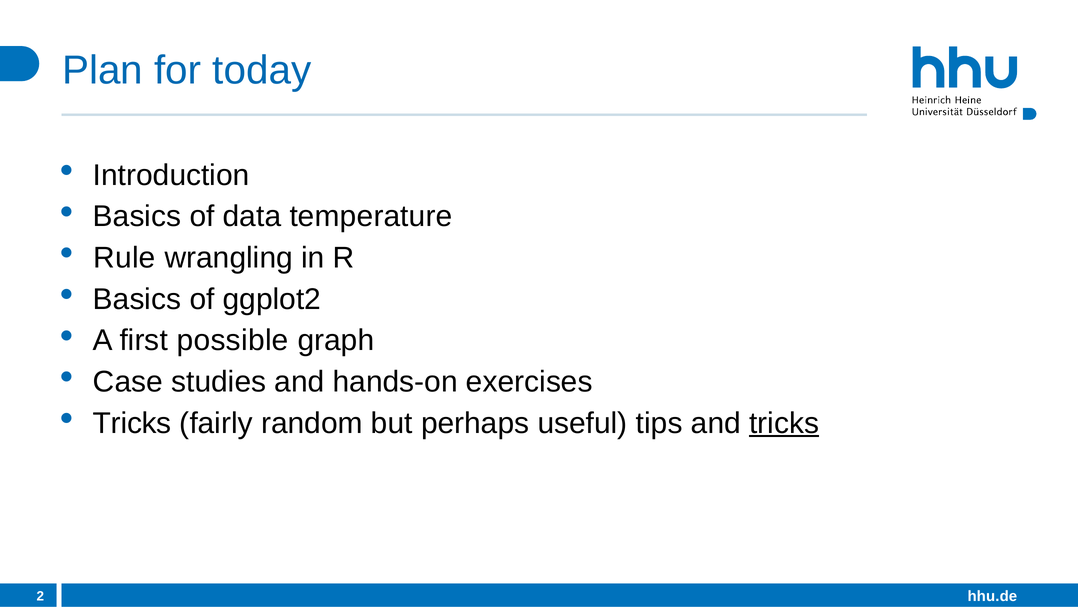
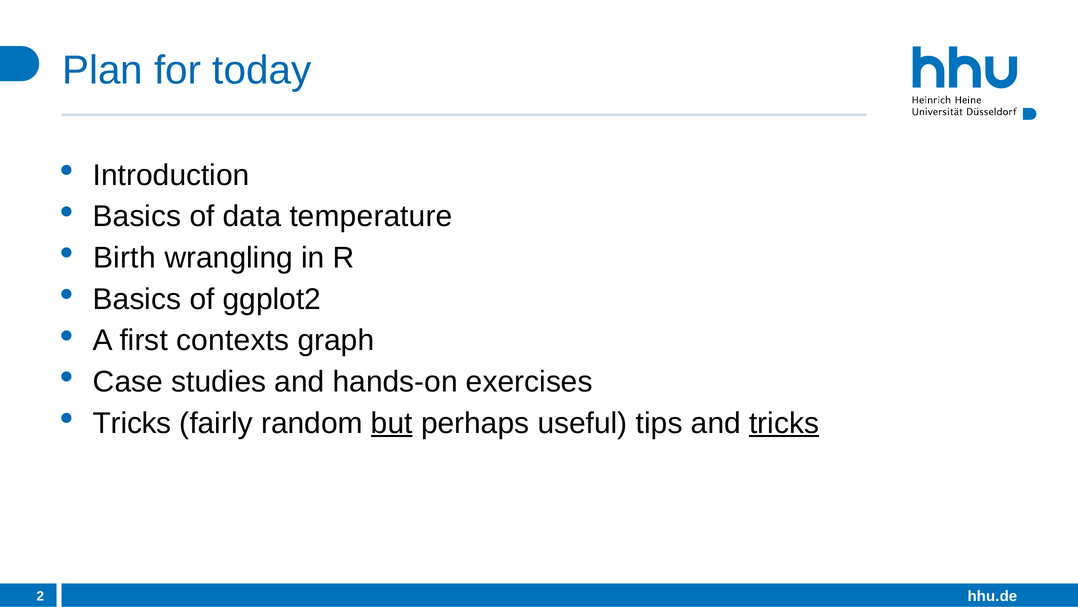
Rule: Rule -> Birth
possible: possible -> contexts
but underline: none -> present
